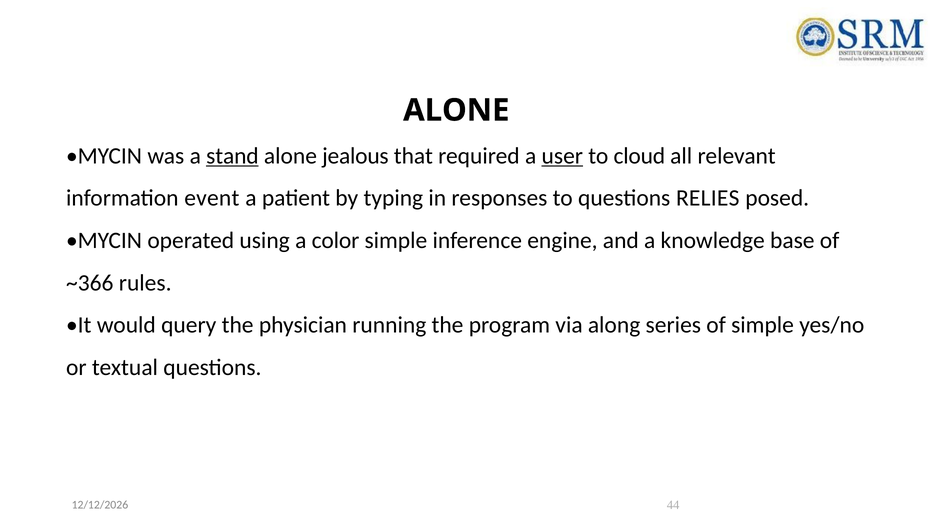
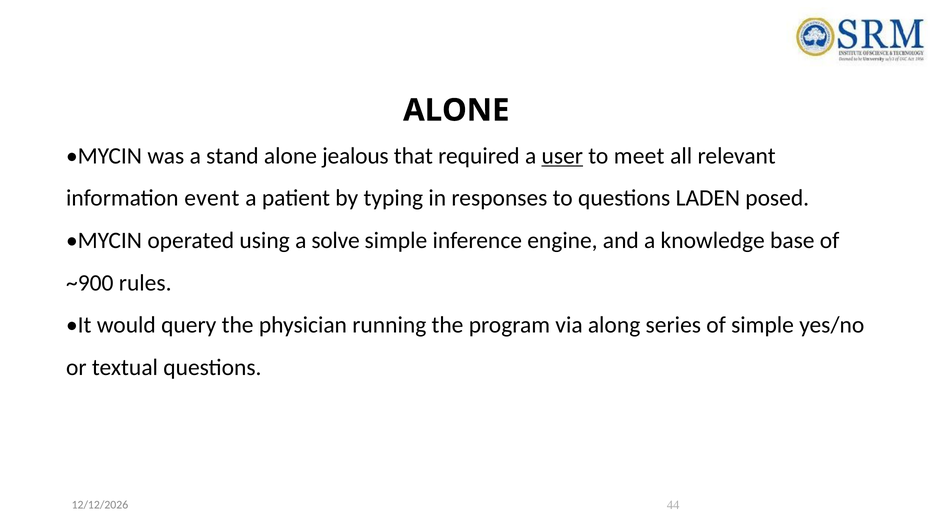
stand underline: present -> none
cloud: cloud -> meet
RELIES: RELIES -> LADEN
color: color -> solve
~366: ~366 -> ~900
